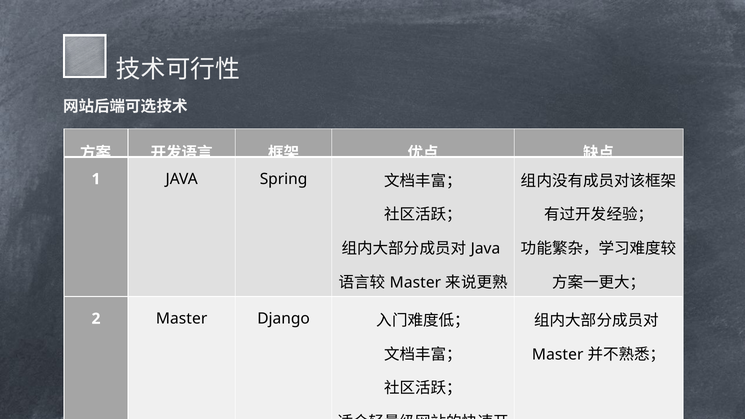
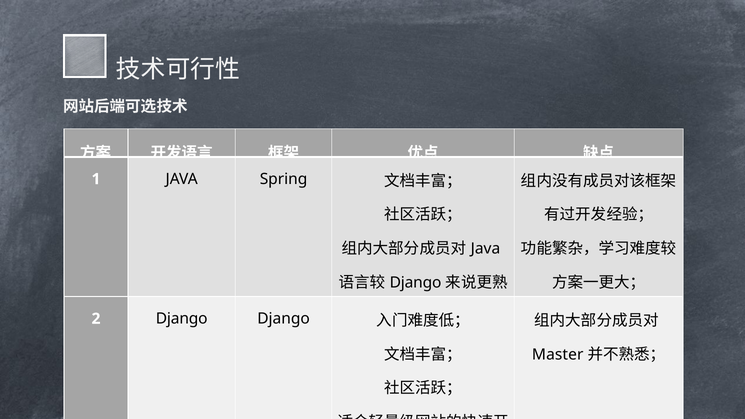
Master at (415, 283): Master -> Django
2 Master: Master -> Django
